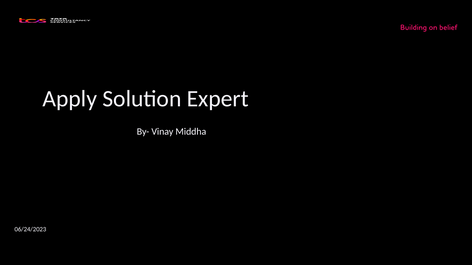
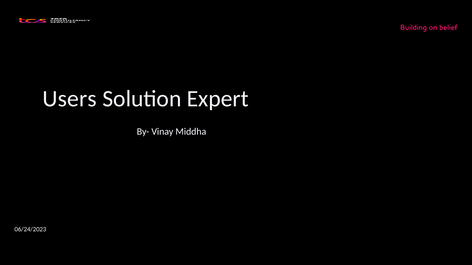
Apply: Apply -> Users
